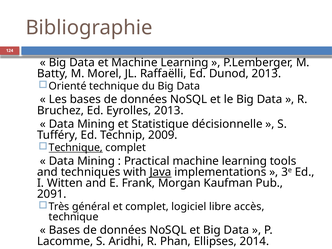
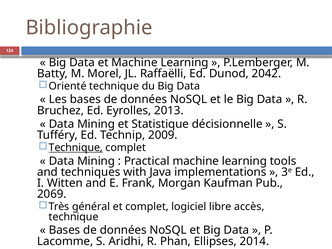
Dunod 2013: 2013 -> 2042
Java underline: present -> none
2091: 2091 -> 2069
